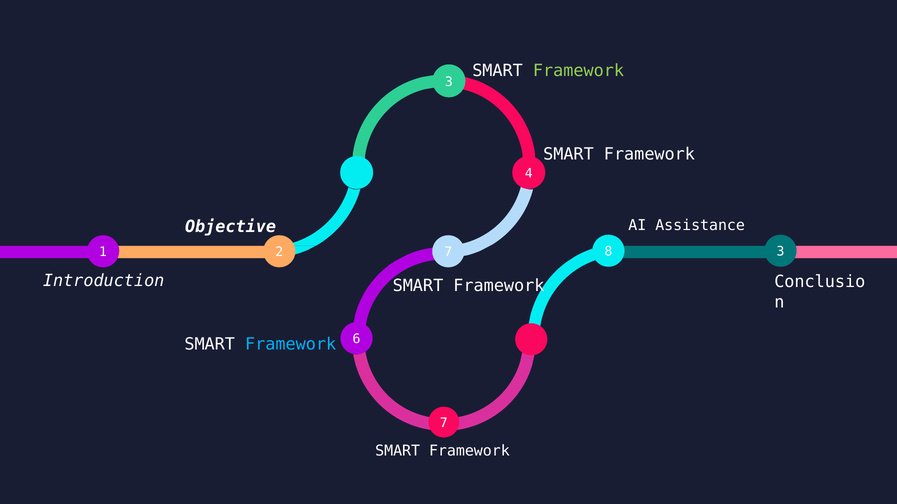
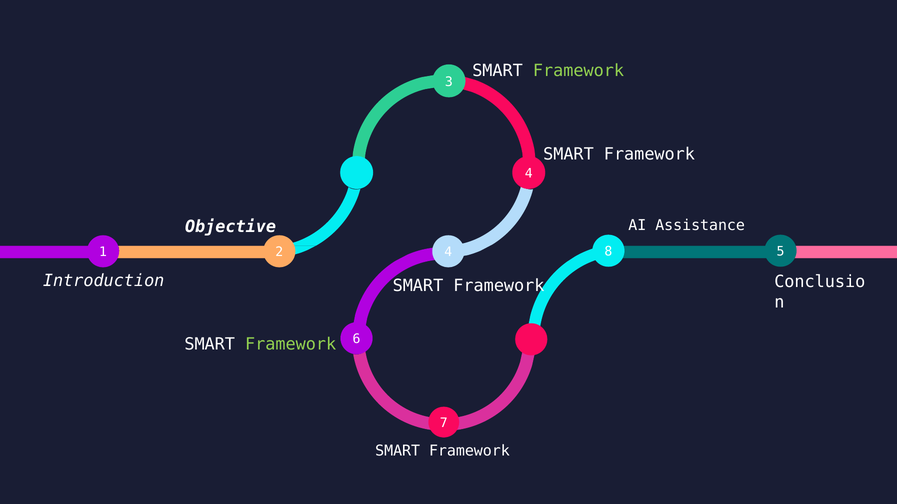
8 3: 3 -> 5
1 7: 7 -> 4
Framework at (291, 344) colour: light blue -> light green
